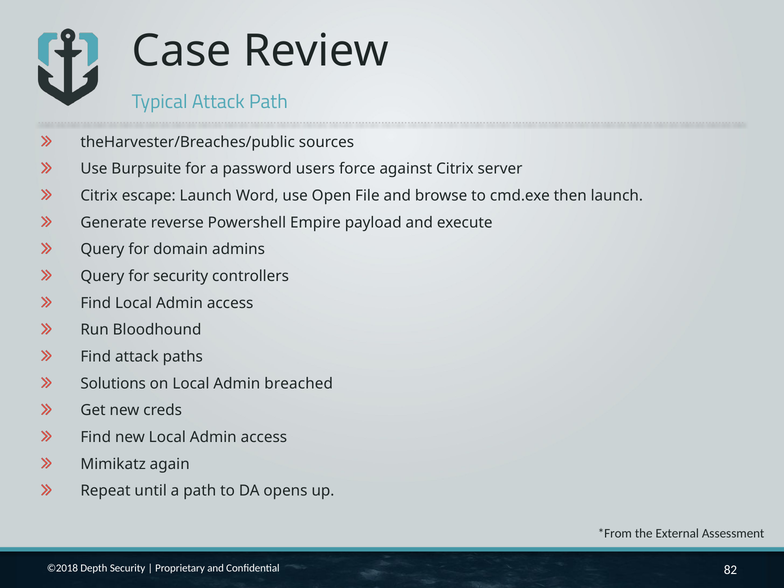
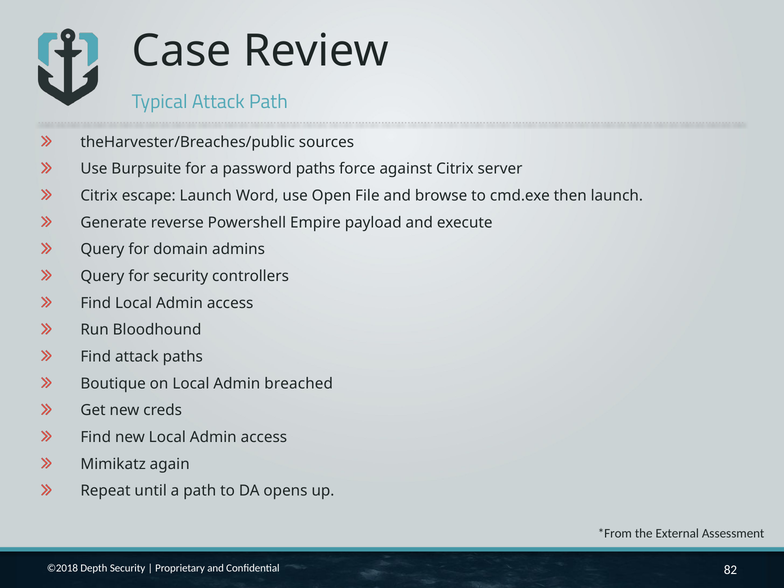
password users: users -> paths
Solutions: Solutions -> Boutique
